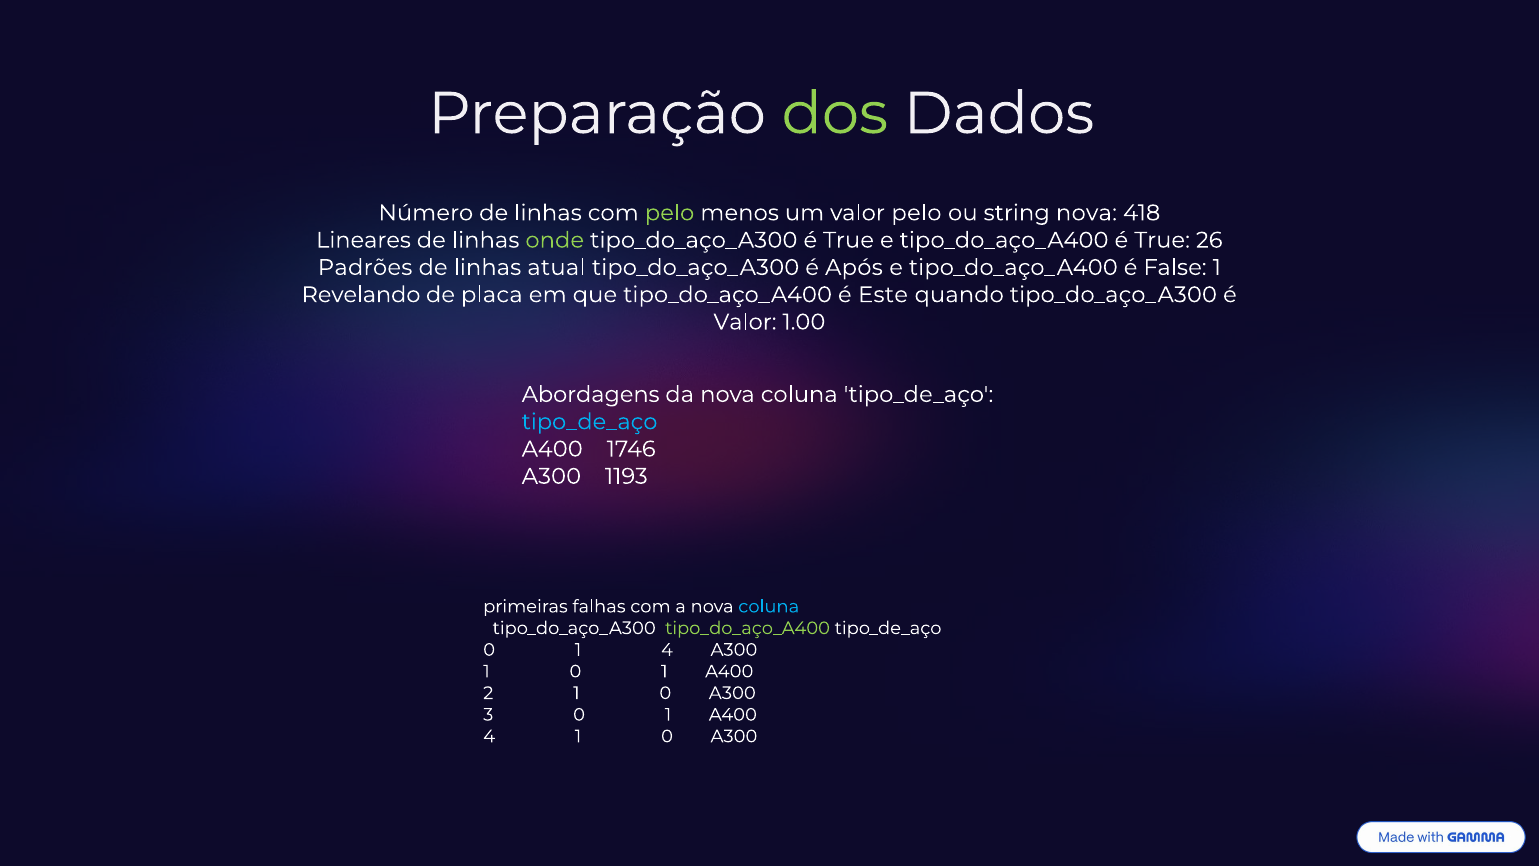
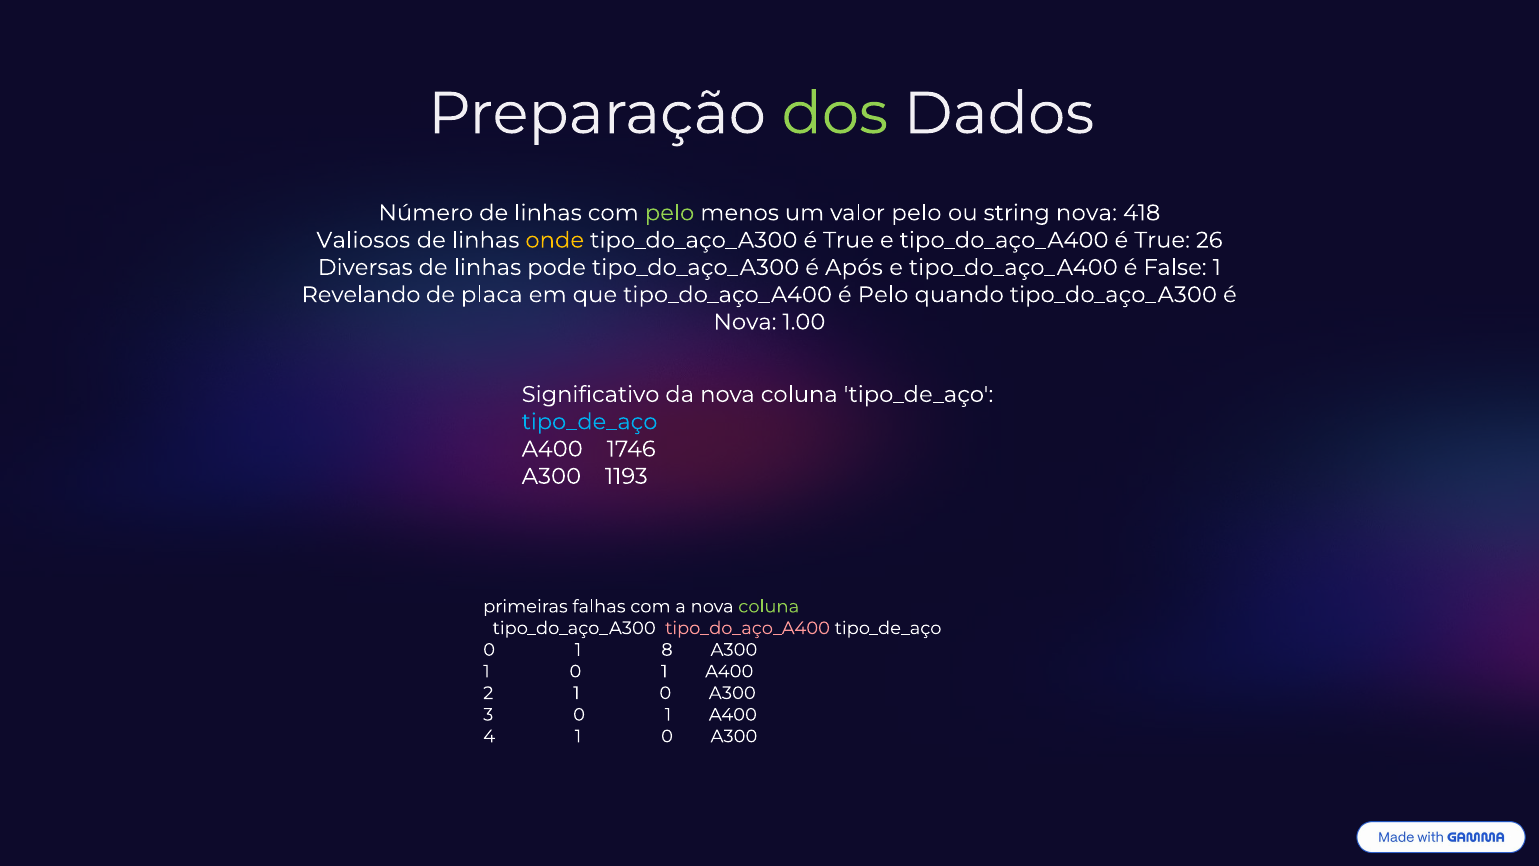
Lineares: Lineares -> Valiosos
onde colour: light green -> yellow
Padrões: Padrões -> Diversas
atual: atual -> pode
é Este: Este -> Pelo
Valor at (745, 322): Valor -> Nova
Abordagens: Abordagens -> Significativo
coluna at (769, 606) colour: light blue -> light green
tipo_do_aço_A400 at (748, 628) colour: light green -> pink
1 4: 4 -> 8
